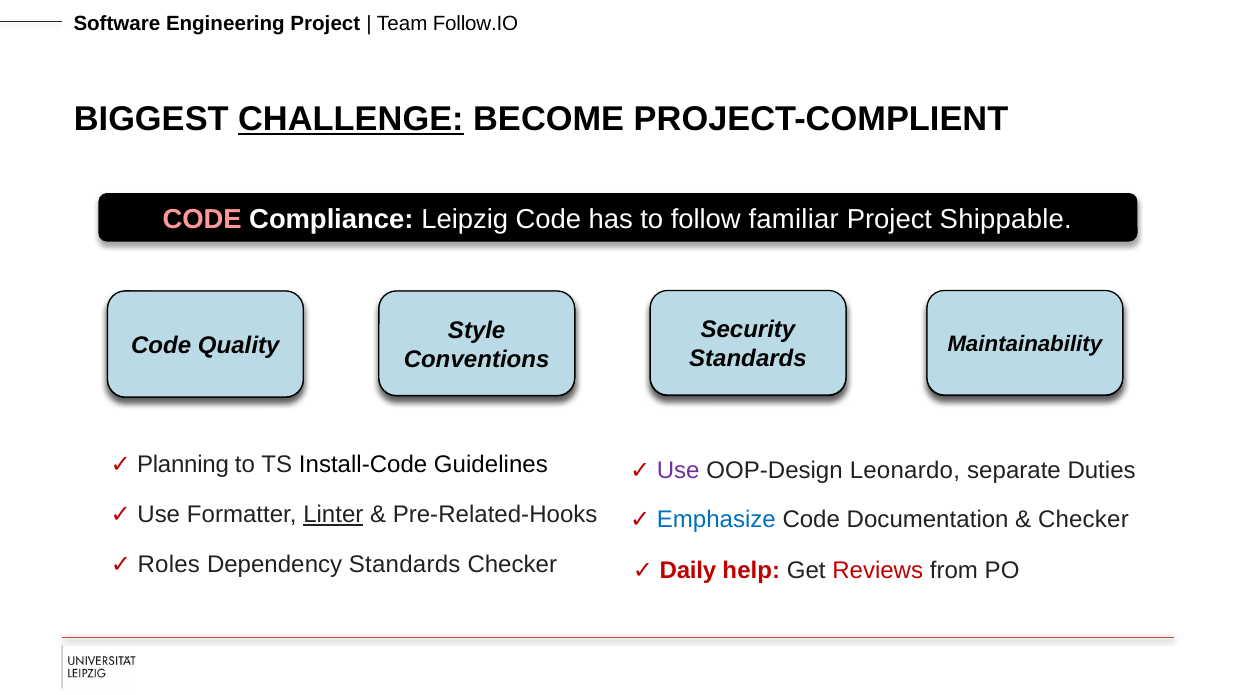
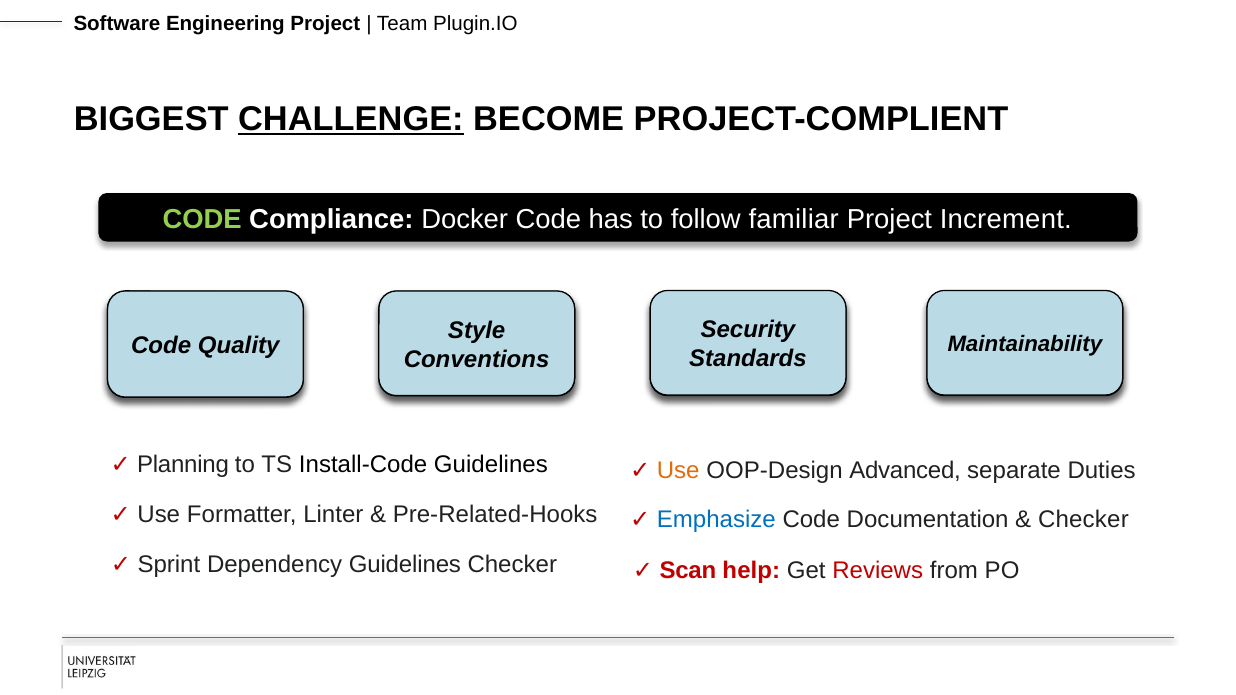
Follow.IO: Follow.IO -> Plugin.IO
CODE at (202, 219) colour: pink -> light green
Leipzig: Leipzig -> Docker
Shippable: Shippable -> Increment
Use at (678, 471) colour: purple -> orange
Leonardo: Leonardo -> Advanced
Linter underline: present -> none
Roles: Roles -> Sprint
Dependency Standards: Standards -> Guidelines
Daily: Daily -> Scan
